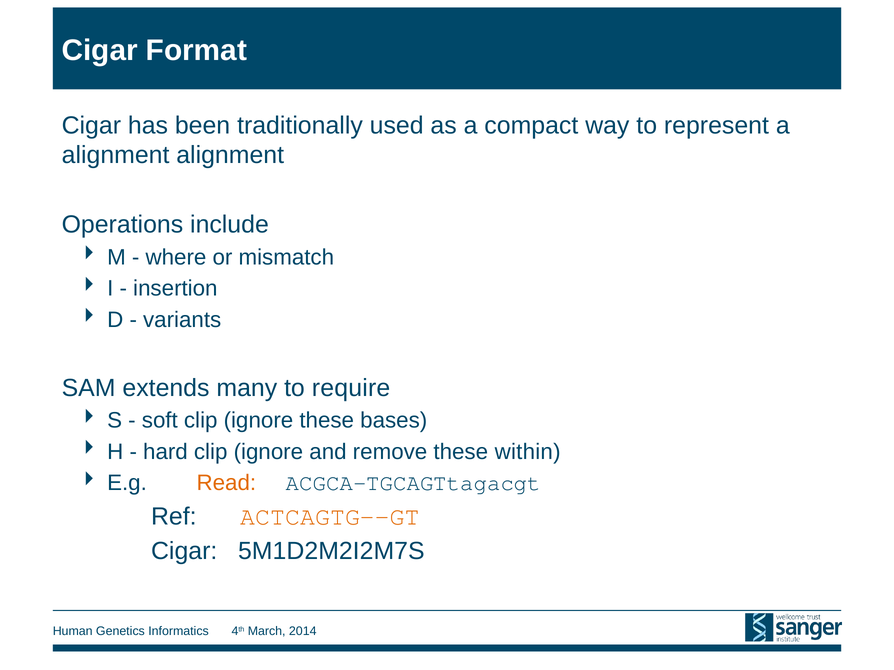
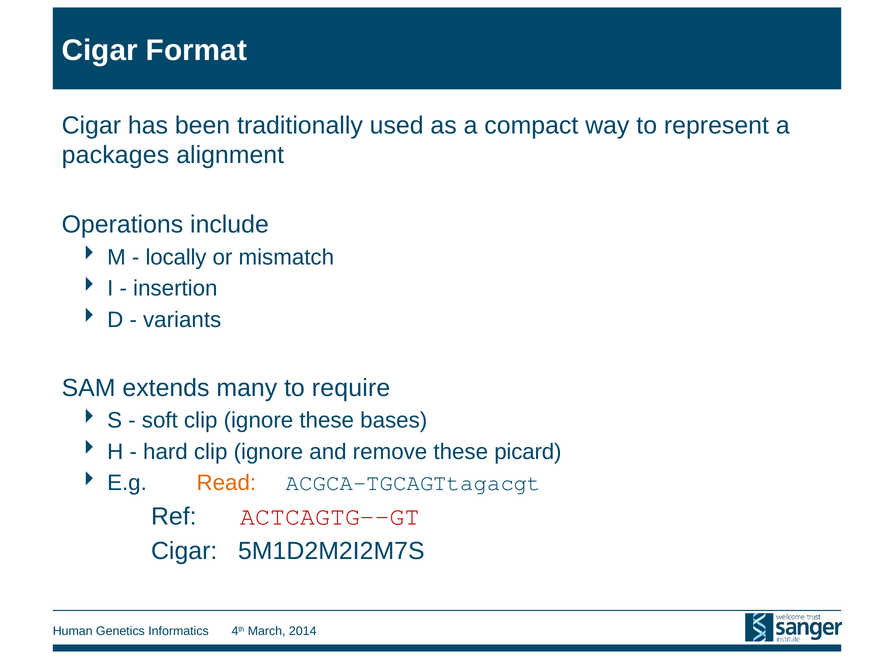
alignment at (116, 155): alignment -> packages
where: where -> locally
within: within -> picard
ACTCAGTG—-GT colour: orange -> red
